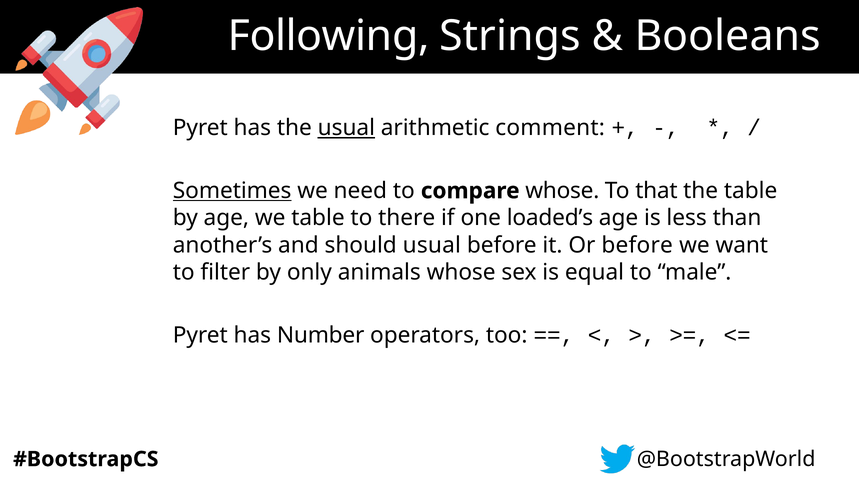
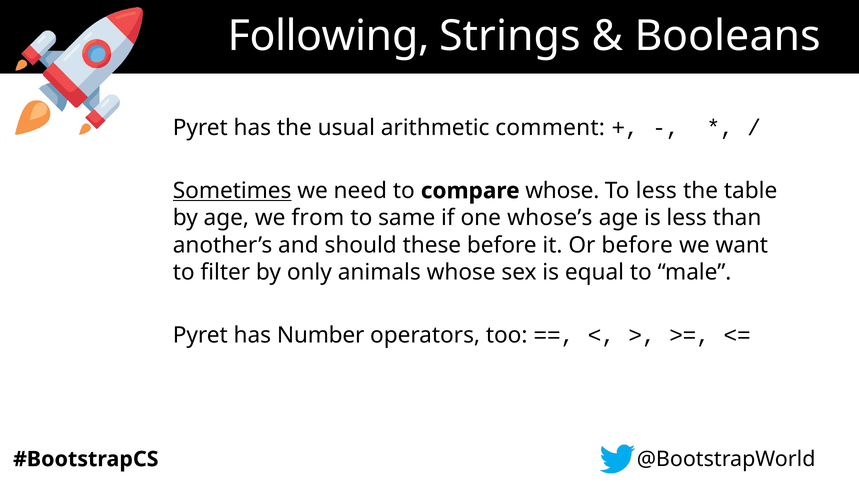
usual at (346, 128) underline: present -> none
To that: that -> less
we table: table -> from
there: there -> same
loaded’s: loaded’s -> whose’s
should usual: usual -> these
